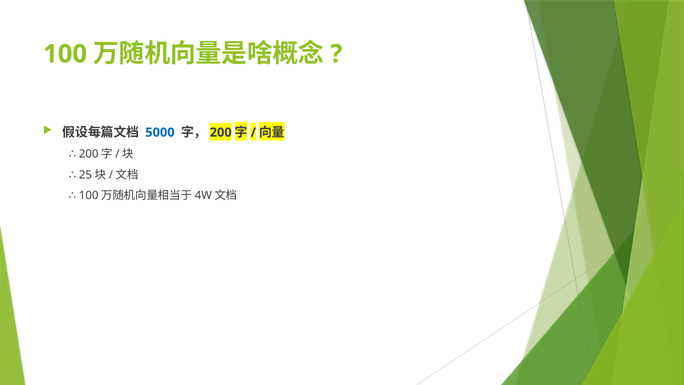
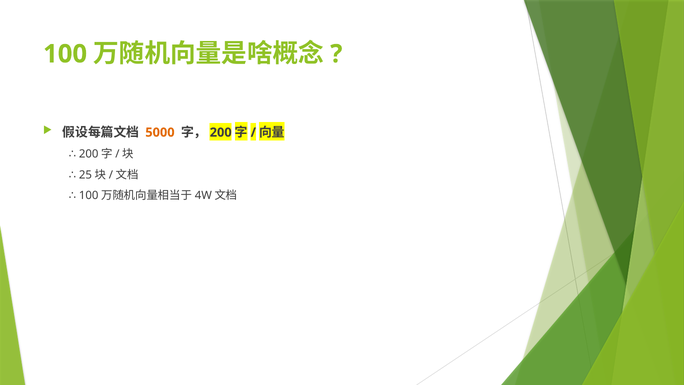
5000 colour: blue -> orange
